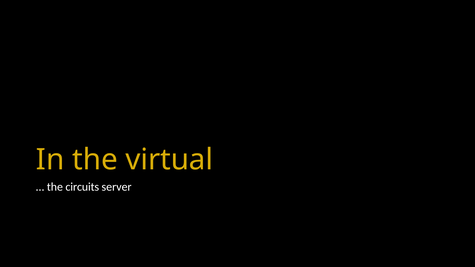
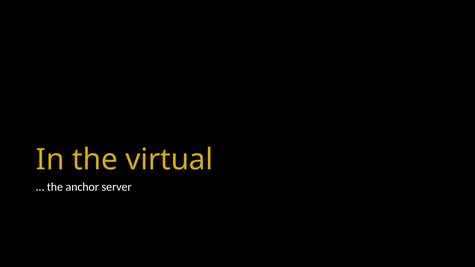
circuits: circuits -> anchor
